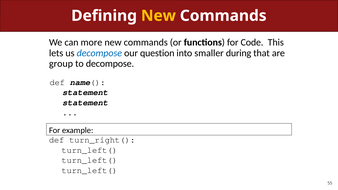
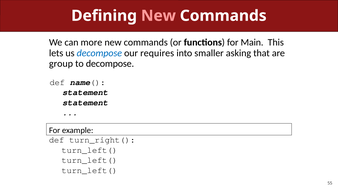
New at (158, 16) colour: yellow -> pink
Code: Code -> Main
question: question -> requires
during: during -> asking
